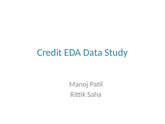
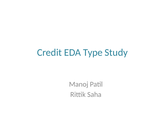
Data: Data -> Type
